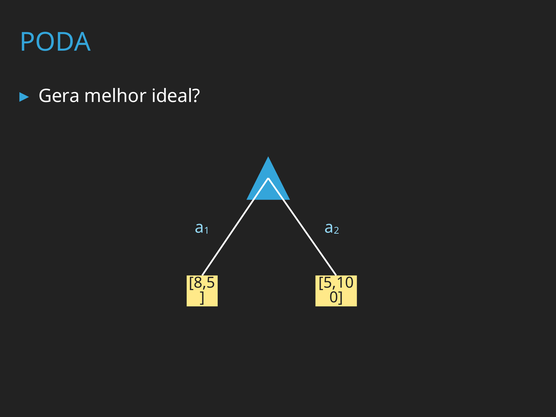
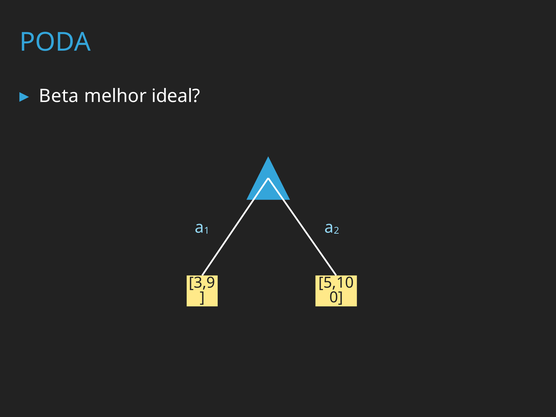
Gera: Gera -> Beta
8,5: 8,5 -> 3,9
